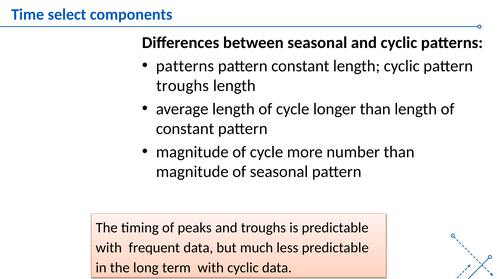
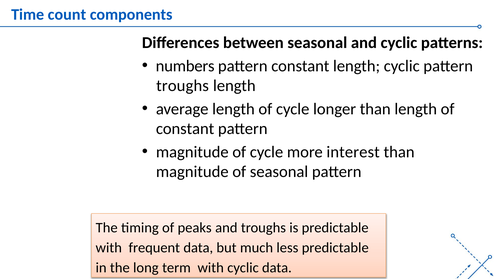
select: select -> count
patterns at (185, 66): patterns -> numbers
number: number -> interest
